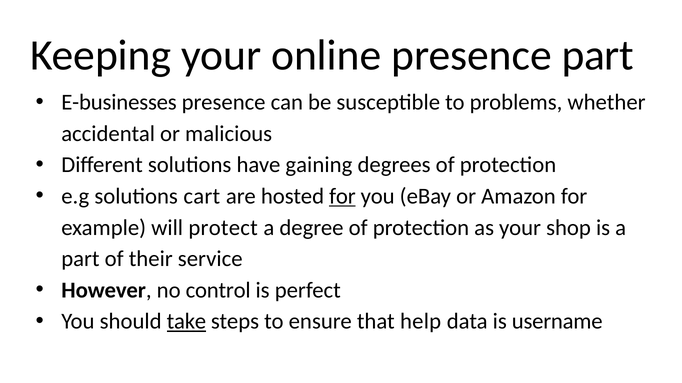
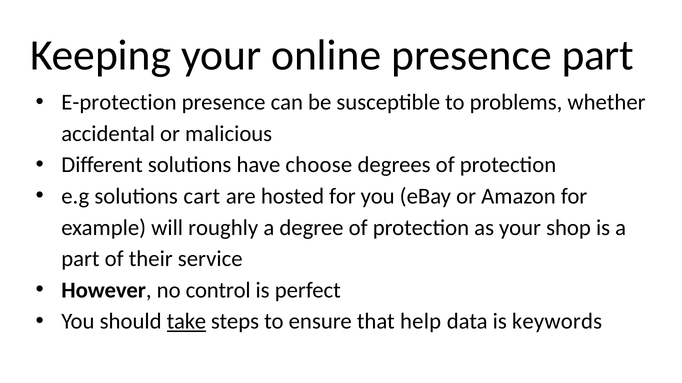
E-businesses: E-businesses -> E-protection
gaining: gaining -> choose
for at (342, 197) underline: present -> none
protect: protect -> roughly
username: username -> keywords
